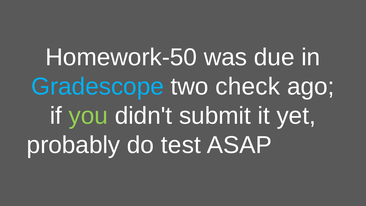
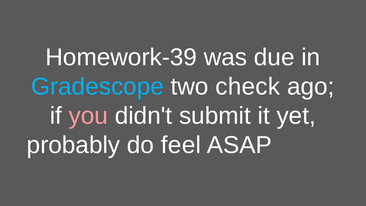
Homework-50: Homework-50 -> Homework-39
you colour: light green -> pink
test: test -> feel
